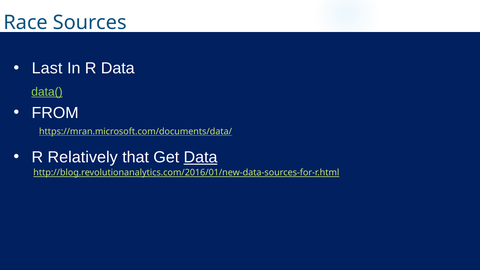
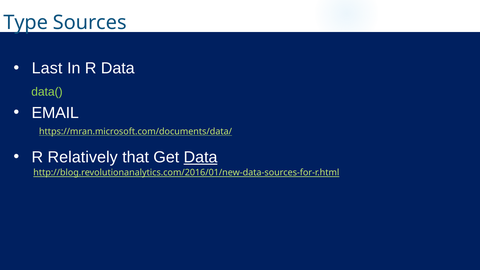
Race: Race -> Type
data( underline: present -> none
FROM: FROM -> EMAIL
